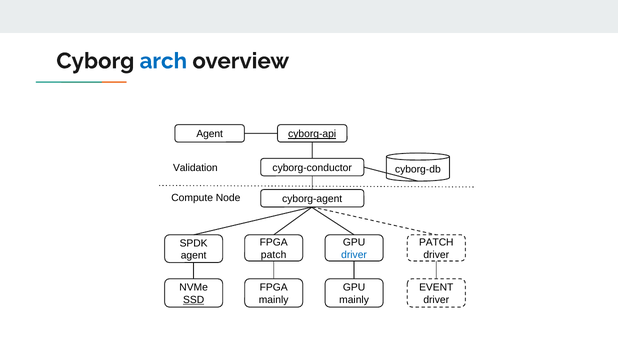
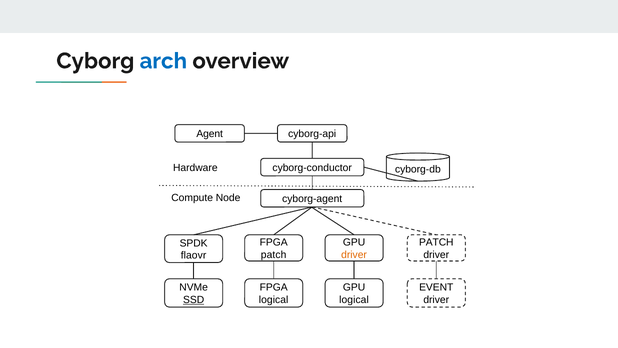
cyborg-api underline: present -> none
Validation: Validation -> Hardware
driver at (354, 255) colour: blue -> orange
agent at (194, 255): agent -> flaovr
mainly at (274, 300): mainly -> logical
mainly at (354, 300): mainly -> logical
